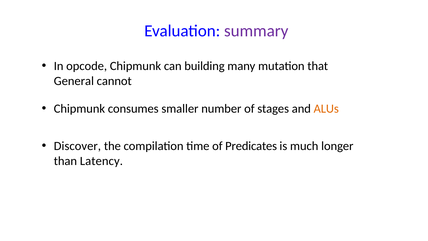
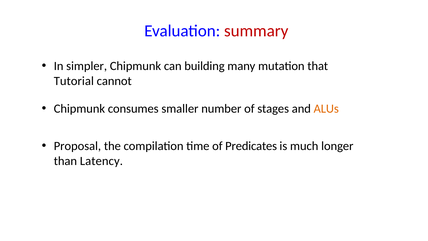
summary colour: purple -> red
opcode: opcode -> simpler
General: General -> Tutorial
Discover: Discover -> Proposal
